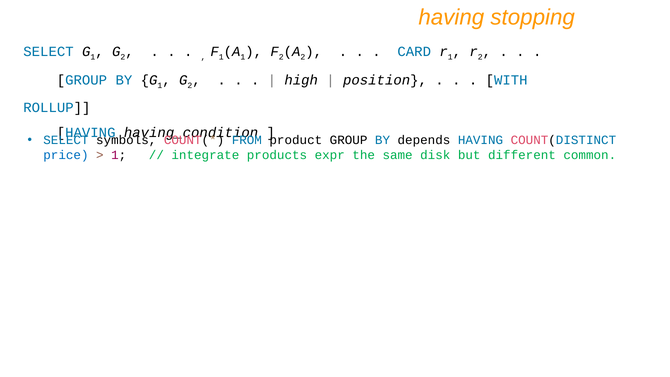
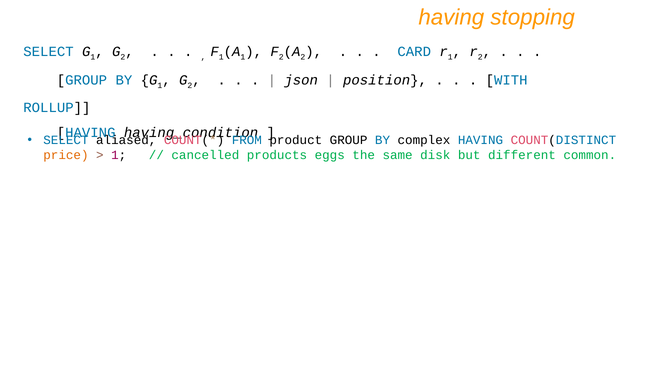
high: high -> json
symbols: symbols -> aliased
depends: depends -> complex
price colour: blue -> orange
integrate: integrate -> cancelled
expr: expr -> eggs
